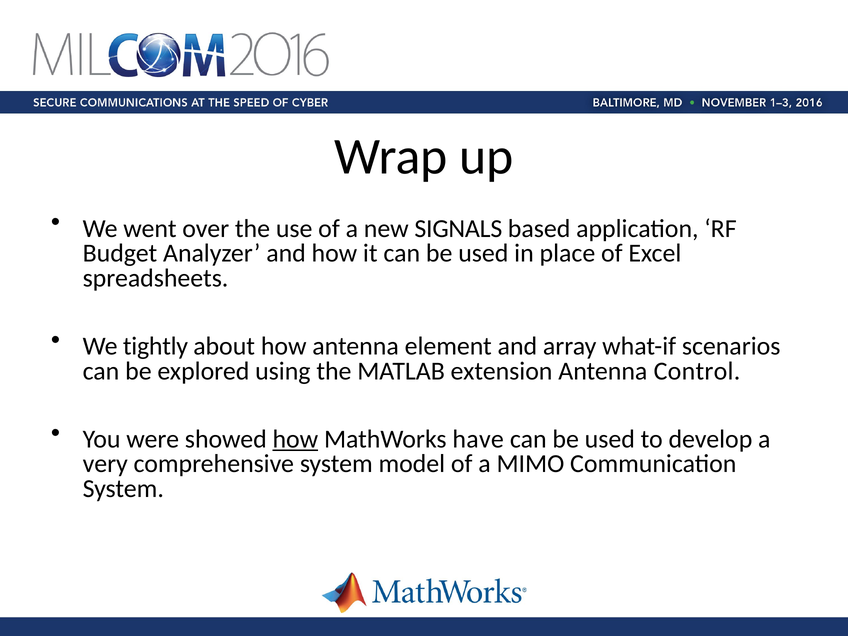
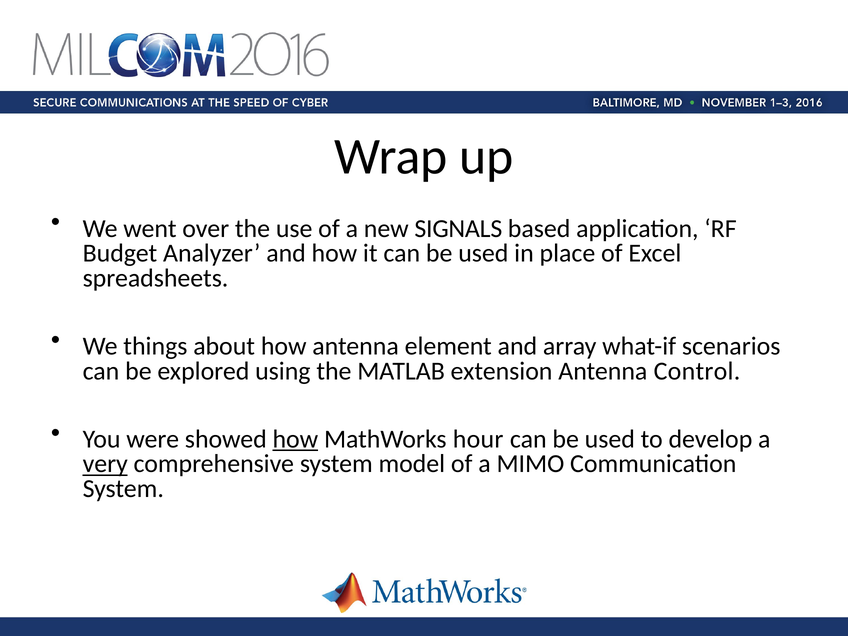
tightly: tightly -> things
have: have -> hour
very underline: none -> present
